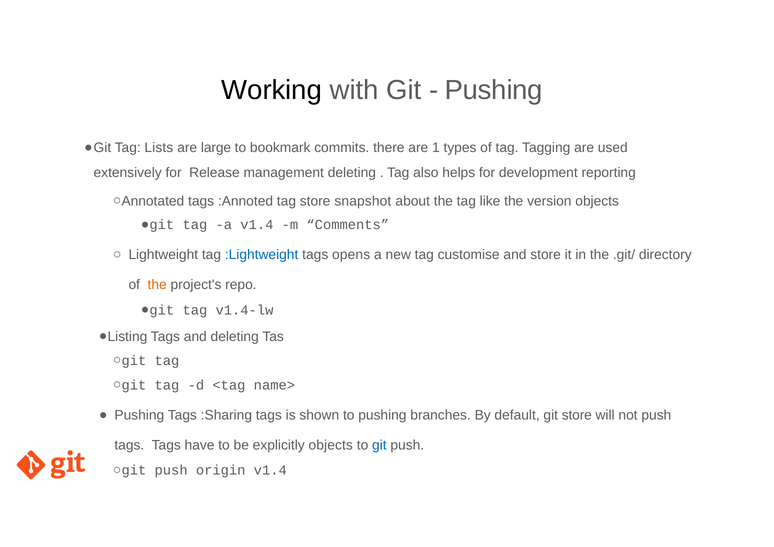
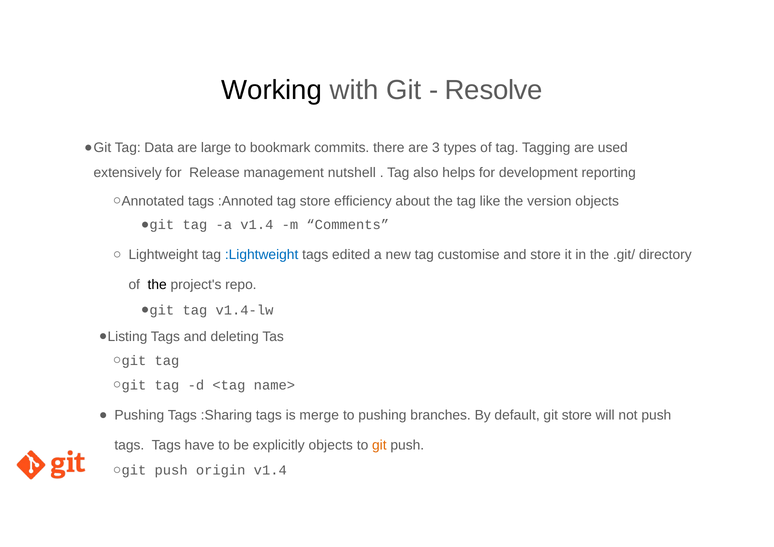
Pushing at (494, 90): Pushing -> Resolve
Lists: Lists -> Data
1: 1 -> 3
management deleting: deleting -> nutshell
snapshot: snapshot -> efficiency
opens: opens -> edited
the at (157, 285) colour: orange -> black
shown: shown -> merge
git at (379, 445) colour: blue -> orange
